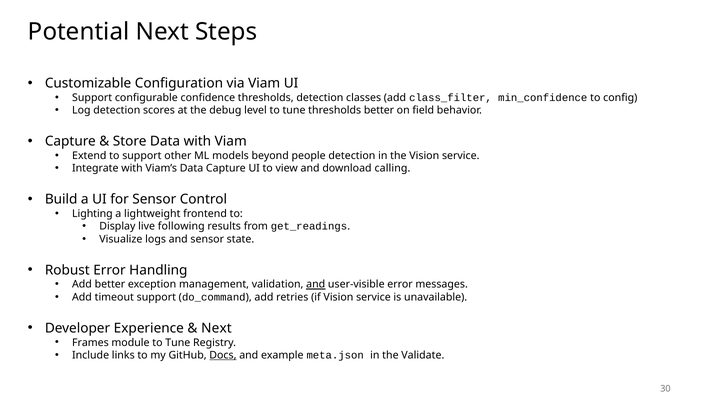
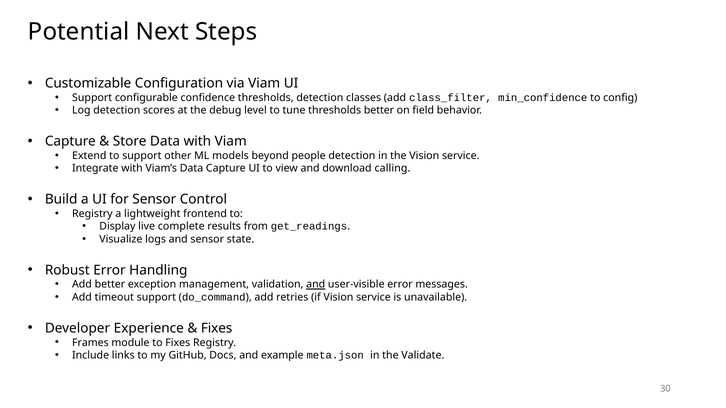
Lighting at (92, 214): Lighting -> Registry
following: following -> complete
Next at (216, 329): Next -> Fixes
module to Tune: Tune -> Fixes
Docs underline: present -> none
